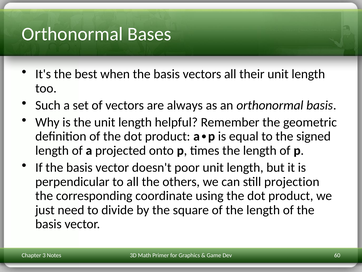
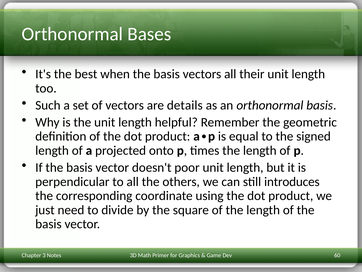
always: always -> details
projection: projection -> introduces
